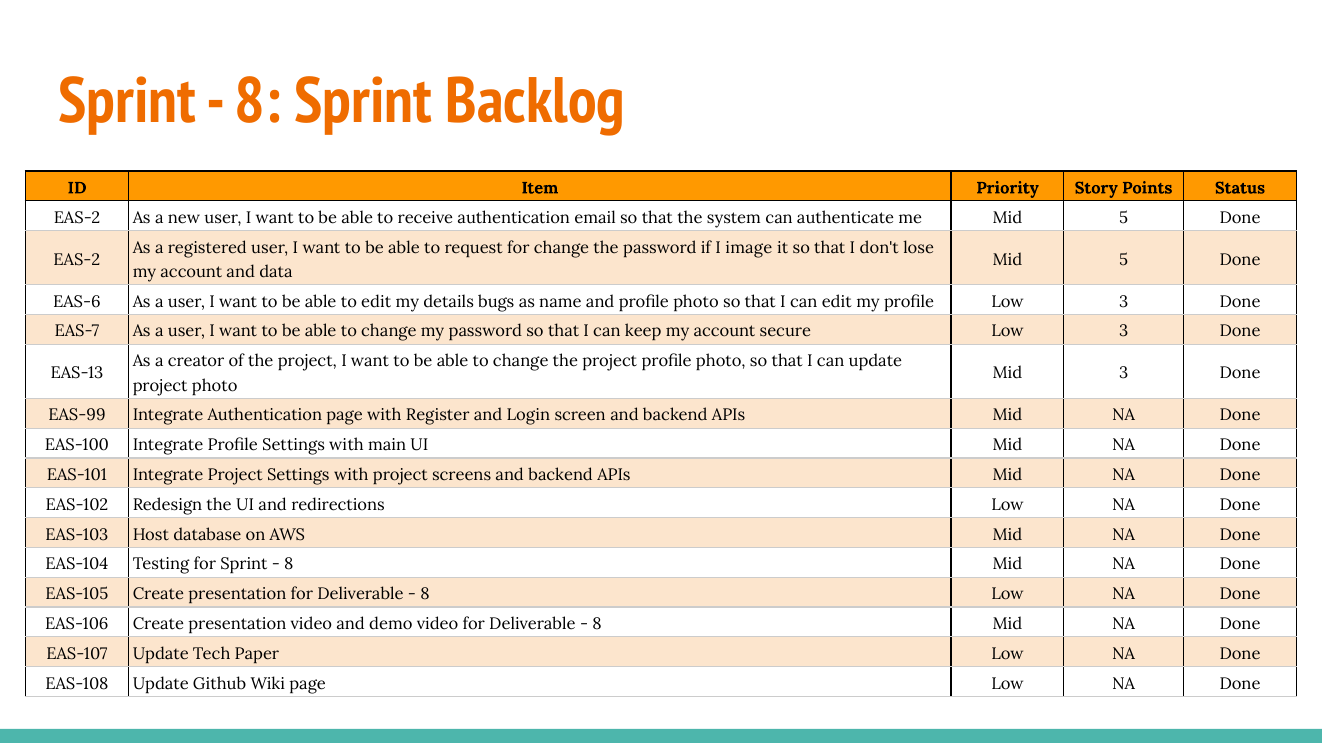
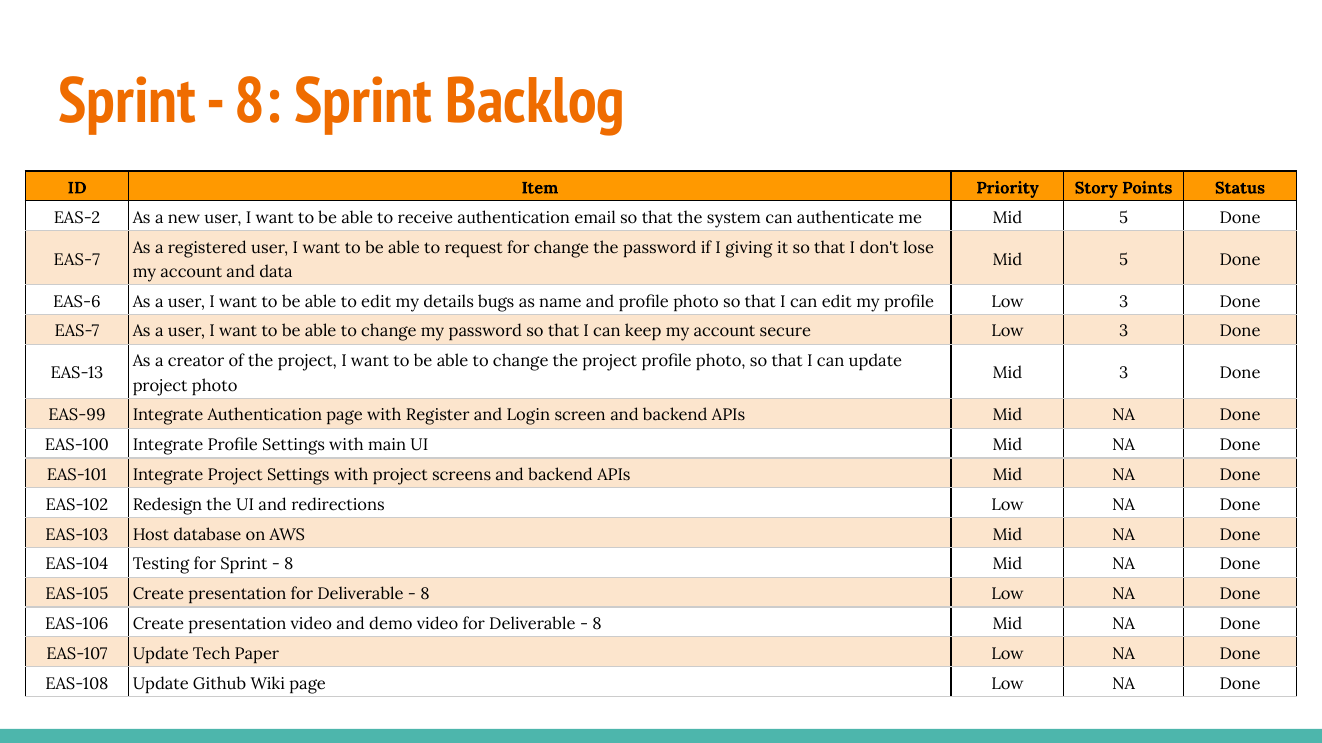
image: image -> giving
EAS-2 at (77, 260): EAS-2 -> EAS-7
